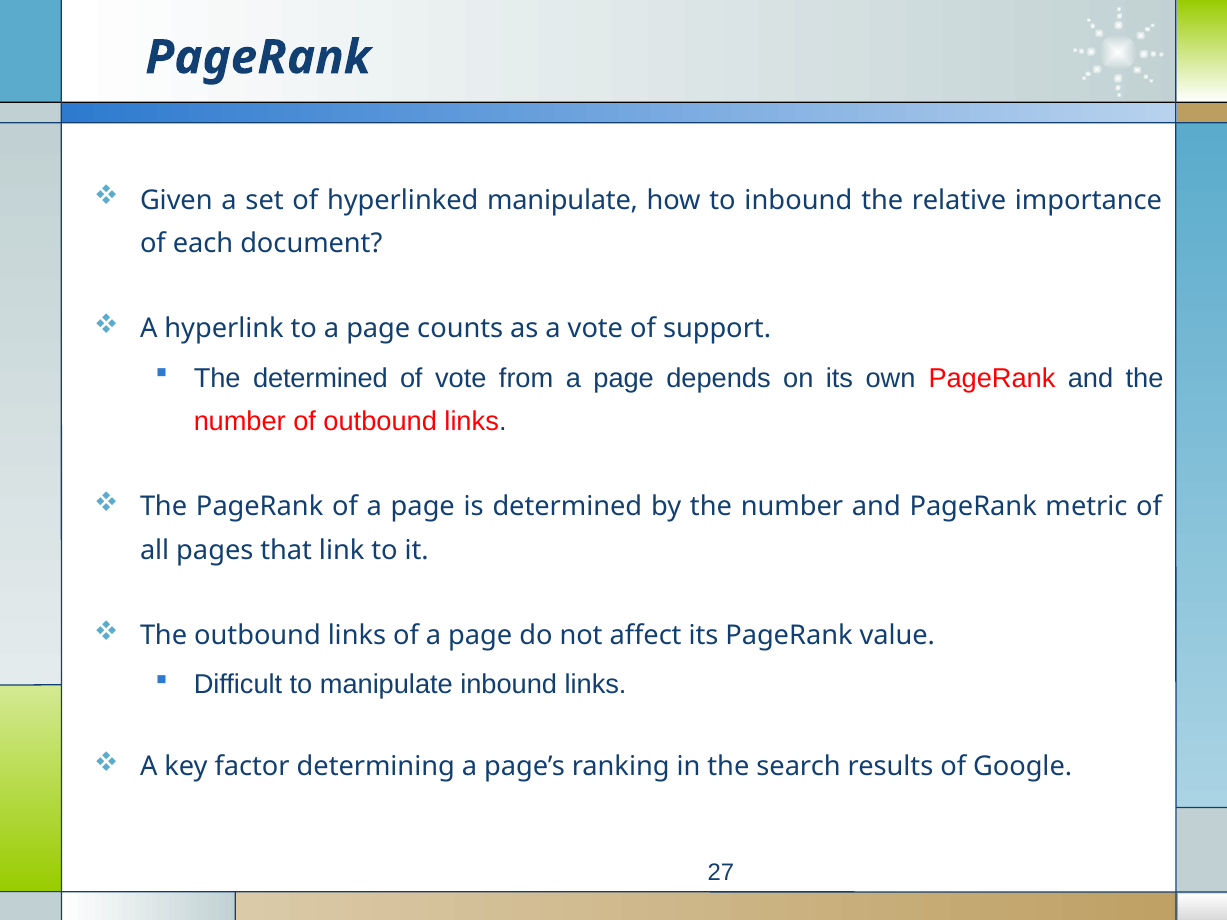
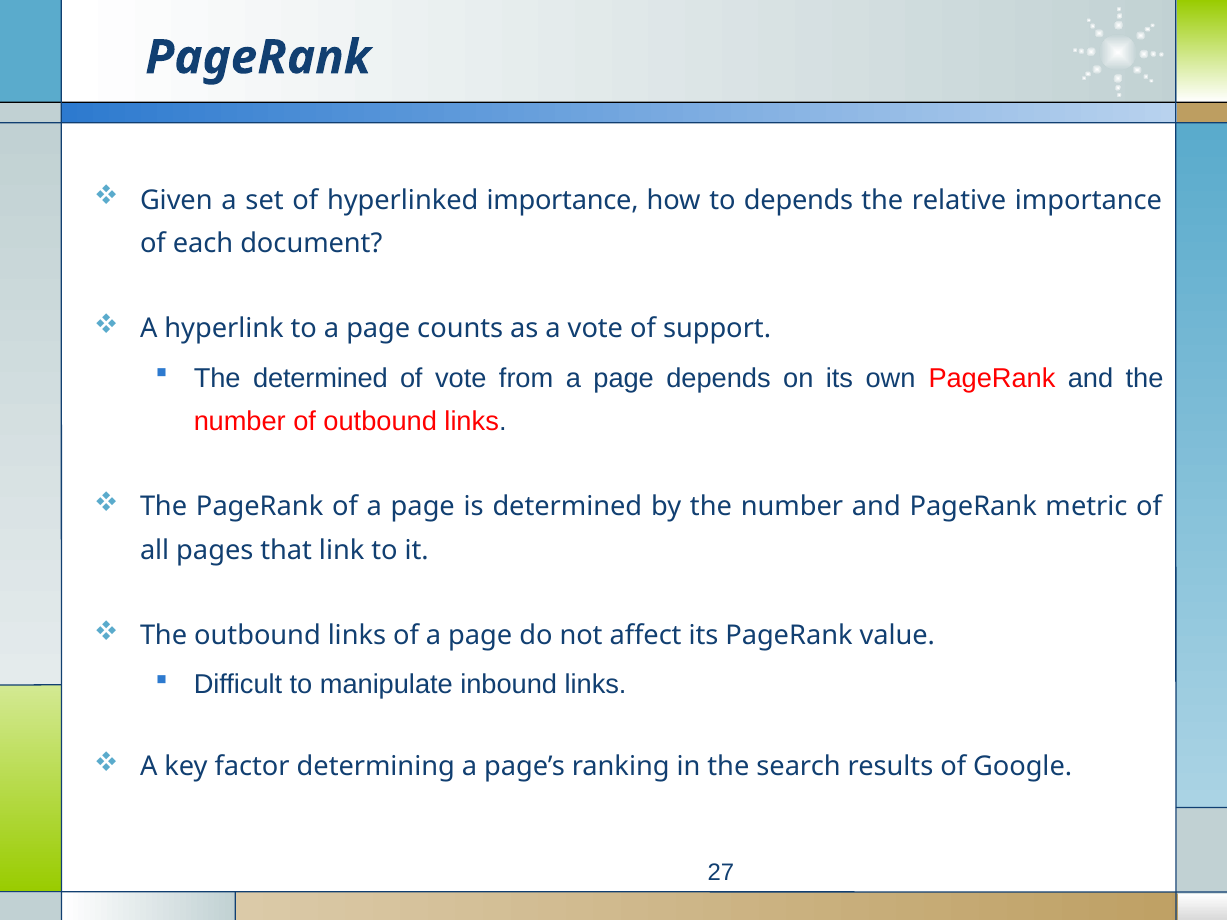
hyperlinked manipulate: manipulate -> importance
to inbound: inbound -> depends
